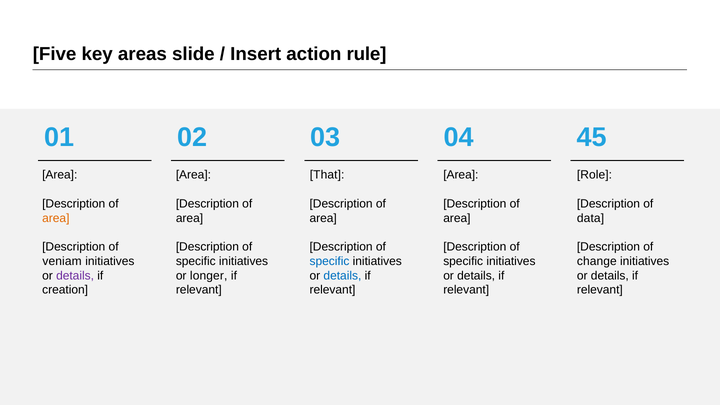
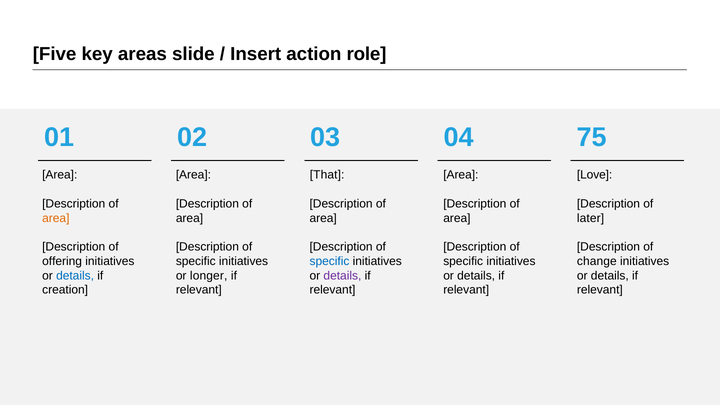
rule: rule -> role
45: 45 -> 75
Role: Role -> Love
data: data -> later
veniam: veniam -> offering
details at (75, 276) colour: purple -> blue
details at (342, 276) colour: blue -> purple
